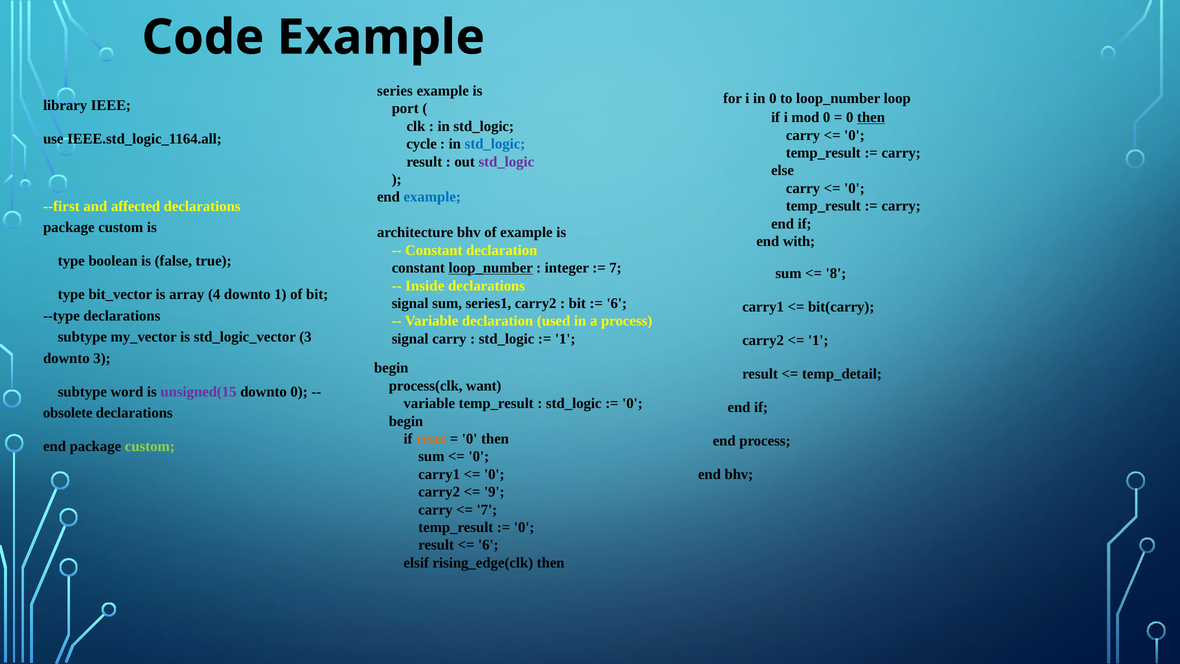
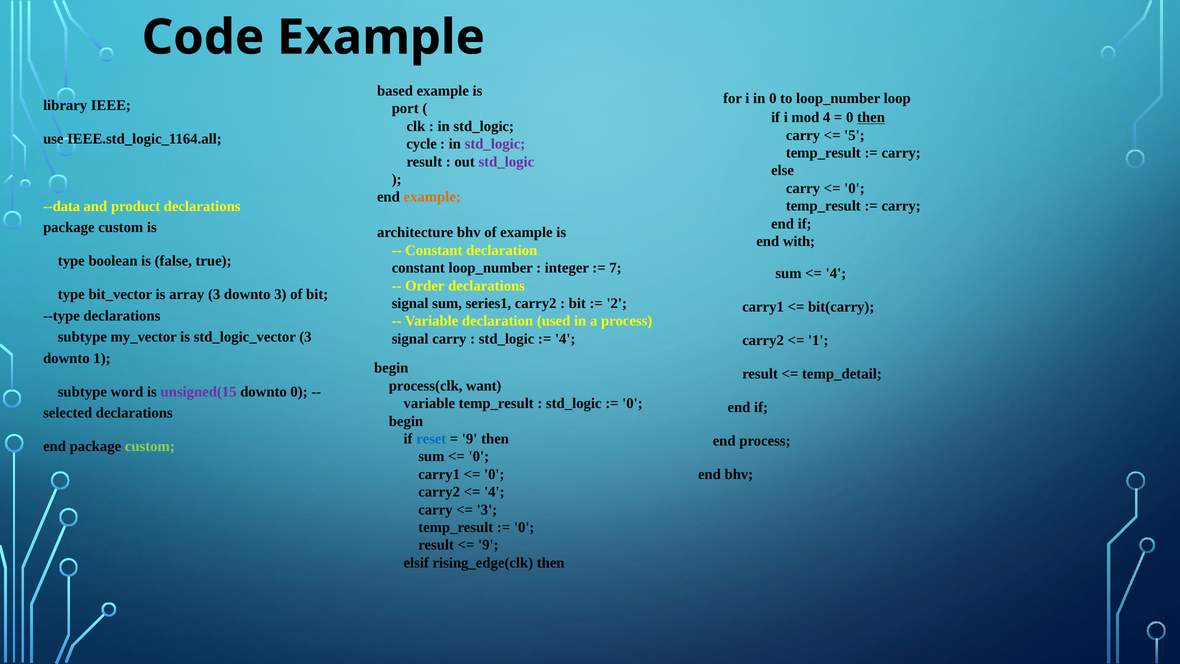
series: series -> based
mod 0: 0 -> 4
0 at (854, 135): 0 -> 5
std_logic at (495, 144) colour: blue -> purple
example at (432, 197) colour: blue -> orange
--first: --first -> --data
affected: affected -> product
loop_number at (491, 268) underline: present -> none
8 at (836, 273): 8 -> 4
Inside: Inside -> Order
array 4: 4 -> 3
downto 1: 1 -> 3
6 at (617, 303): 6 -> 2
1 at (565, 339): 1 -> 4
downto 3: 3 -> 1
obsolete: obsolete -> selected
reset colour: orange -> blue
0 at (470, 439): 0 -> 9
9 at (494, 492): 9 -> 4
7 at (487, 509): 7 -> 3
6 at (488, 545): 6 -> 9
